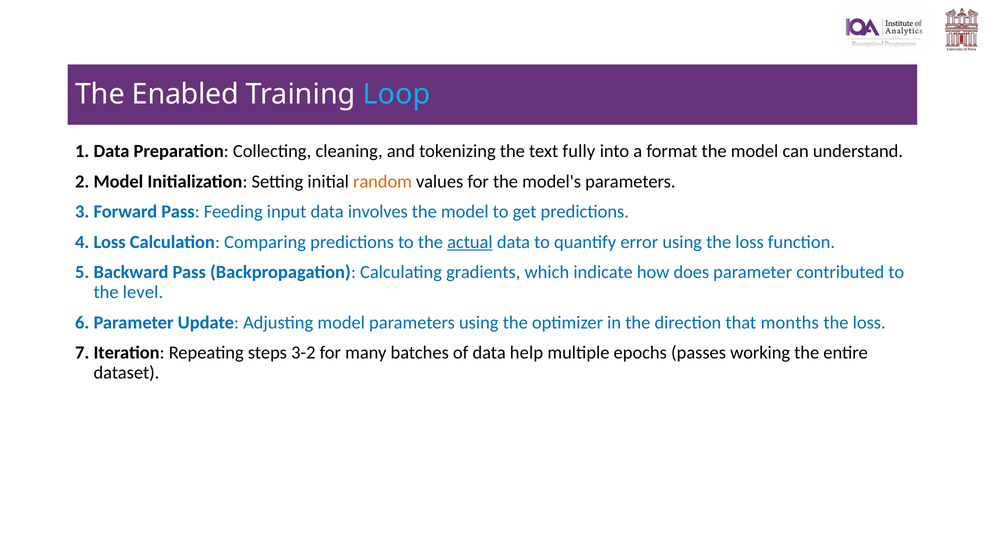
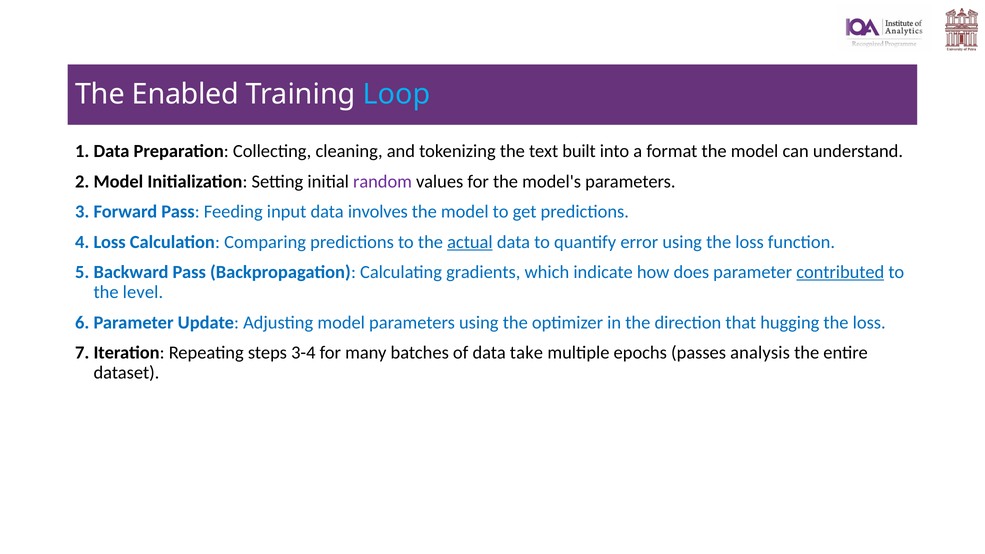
fully: fully -> built
random colour: orange -> purple
contributed underline: none -> present
months: months -> hugging
3-2: 3-2 -> 3-4
help: help -> take
working: working -> analysis
